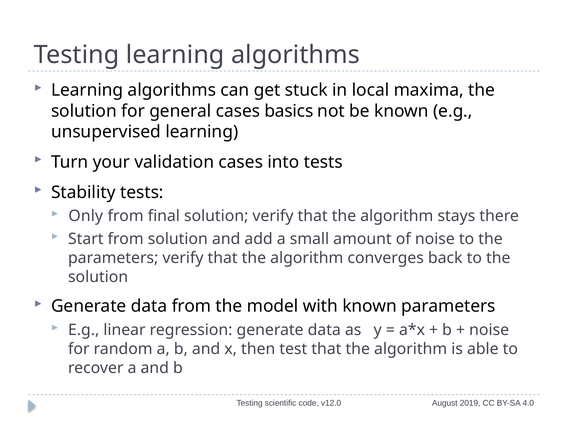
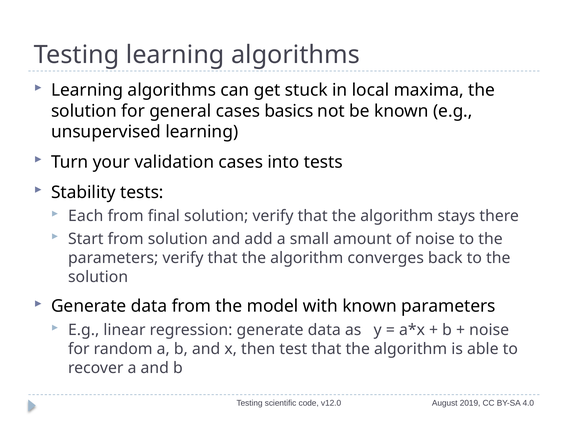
Only: Only -> Each
